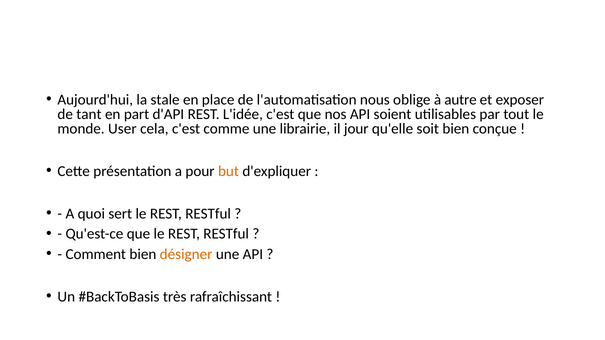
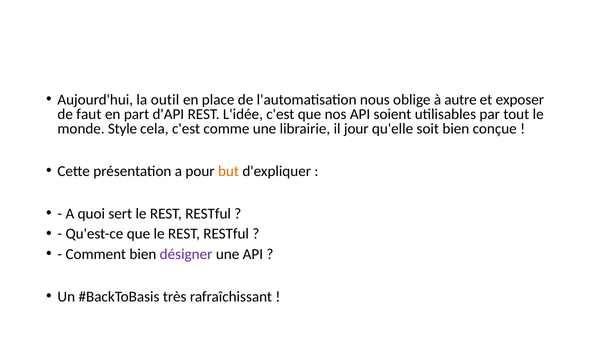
stale: stale -> outil
tant: tant -> faut
User: User -> Style
désigner colour: orange -> purple
